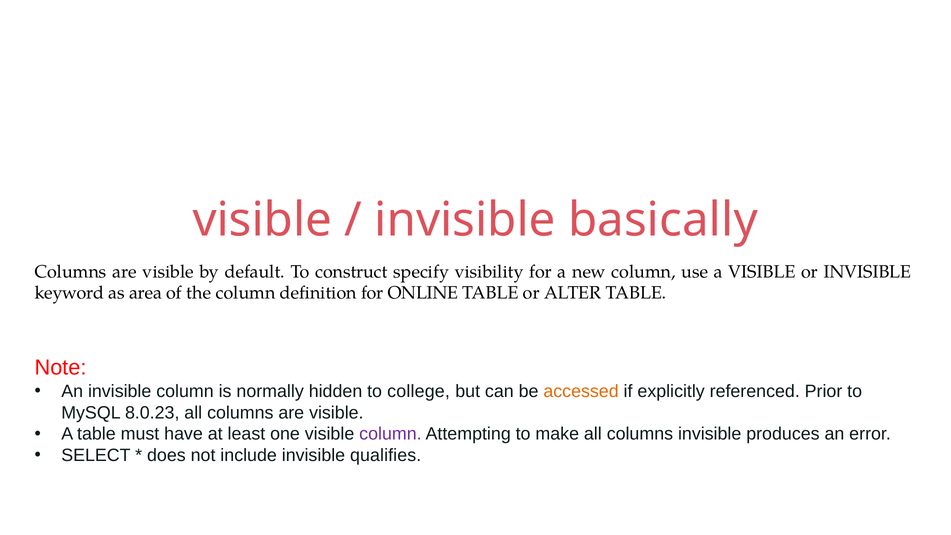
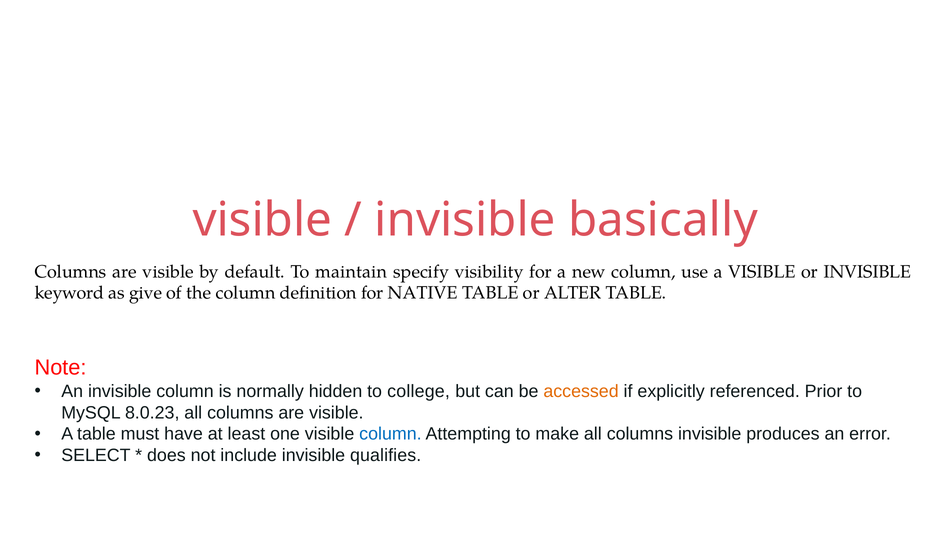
construct: construct -> maintain
area: area -> give
ONLINE: ONLINE -> NATIVE
column at (390, 434) colour: purple -> blue
